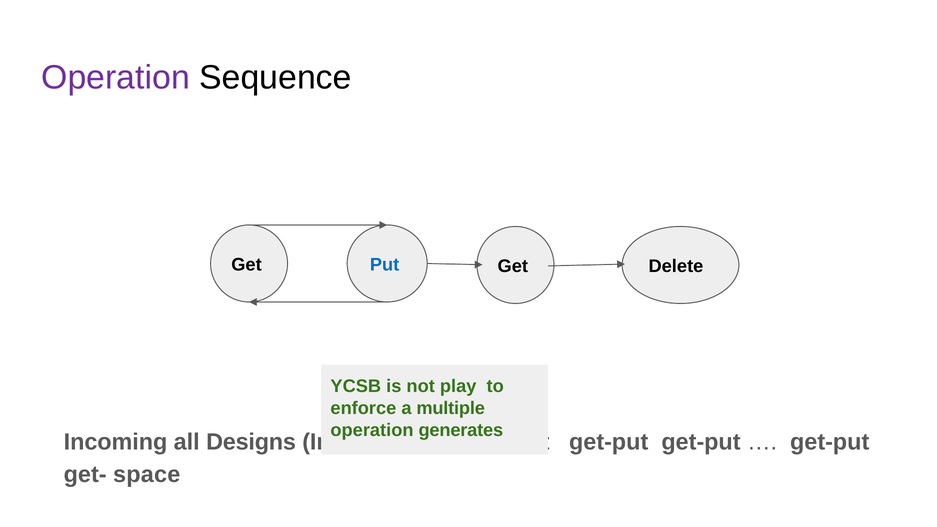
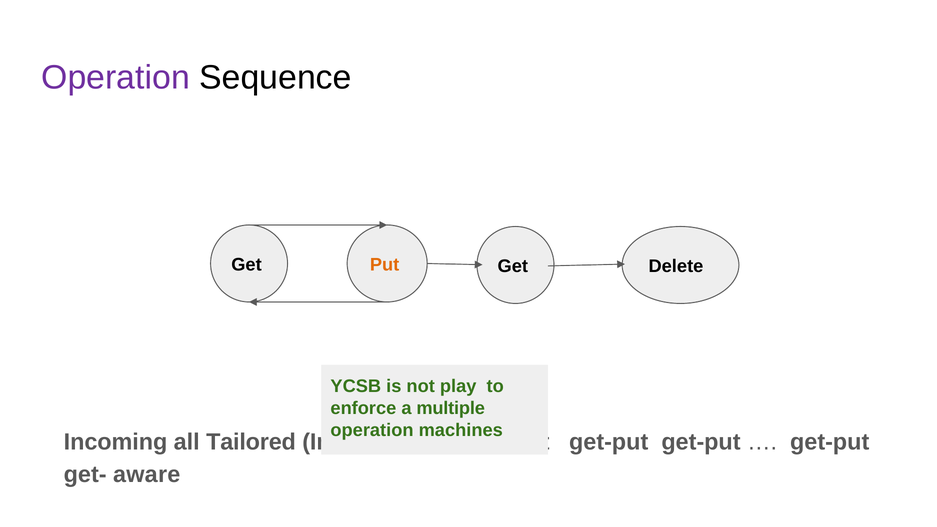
Put colour: blue -> orange
generates: generates -> machines
Designs: Designs -> Tailored
space: space -> aware
